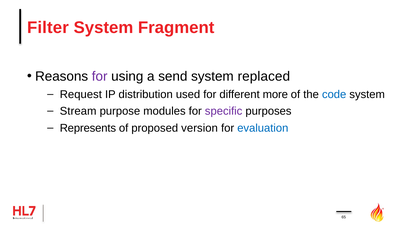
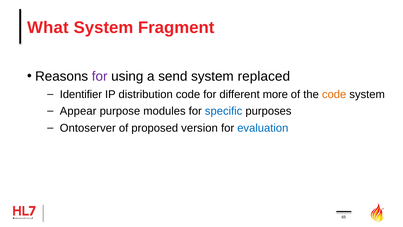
Filter: Filter -> What
Request: Request -> Identifier
distribution used: used -> code
code at (334, 94) colour: blue -> orange
Stream: Stream -> Appear
specific colour: purple -> blue
Represents: Represents -> Ontoserver
